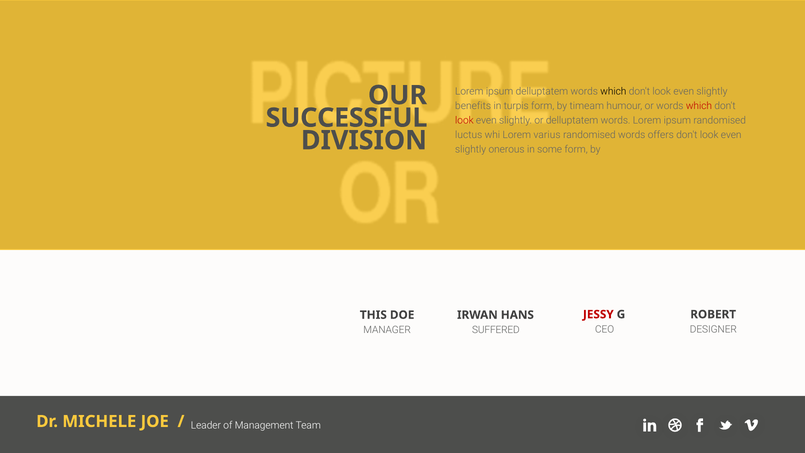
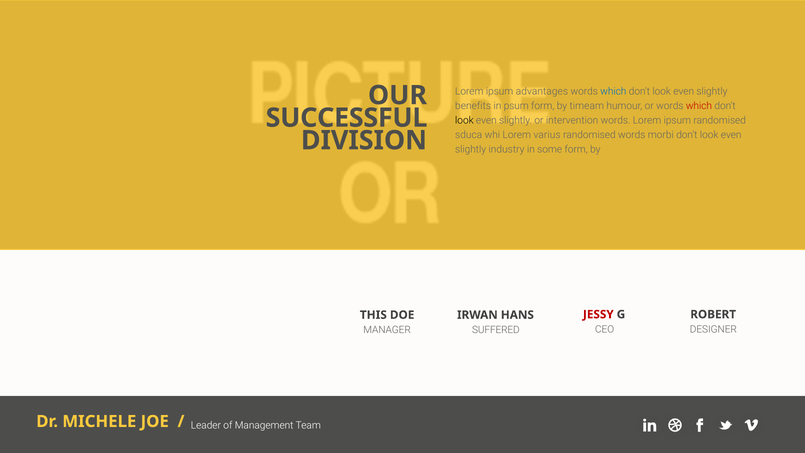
ipsum delluptatem: delluptatem -> advantages
which at (613, 91) colour: black -> blue
turpis: turpis -> psum
look at (464, 120) colour: red -> black
or delluptatem: delluptatem -> intervention
luctus: luctus -> sduca
offers: offers -> morbi
onerous: onerous -> industry
